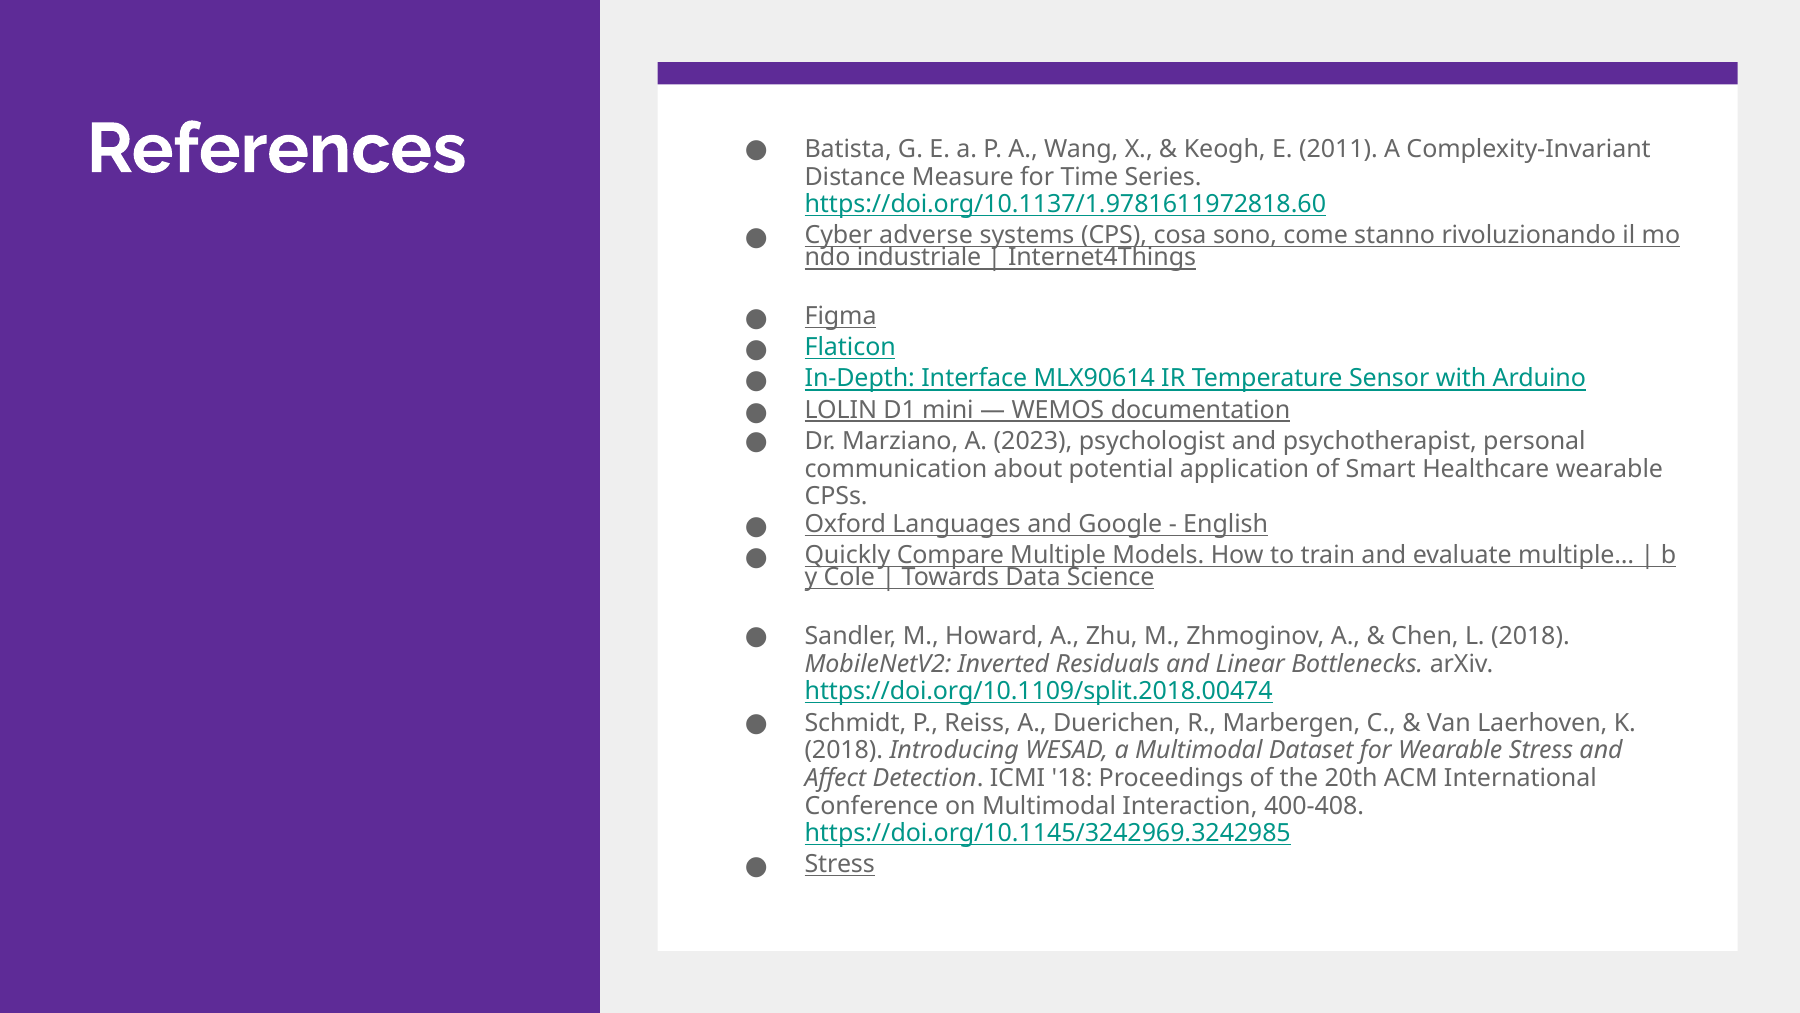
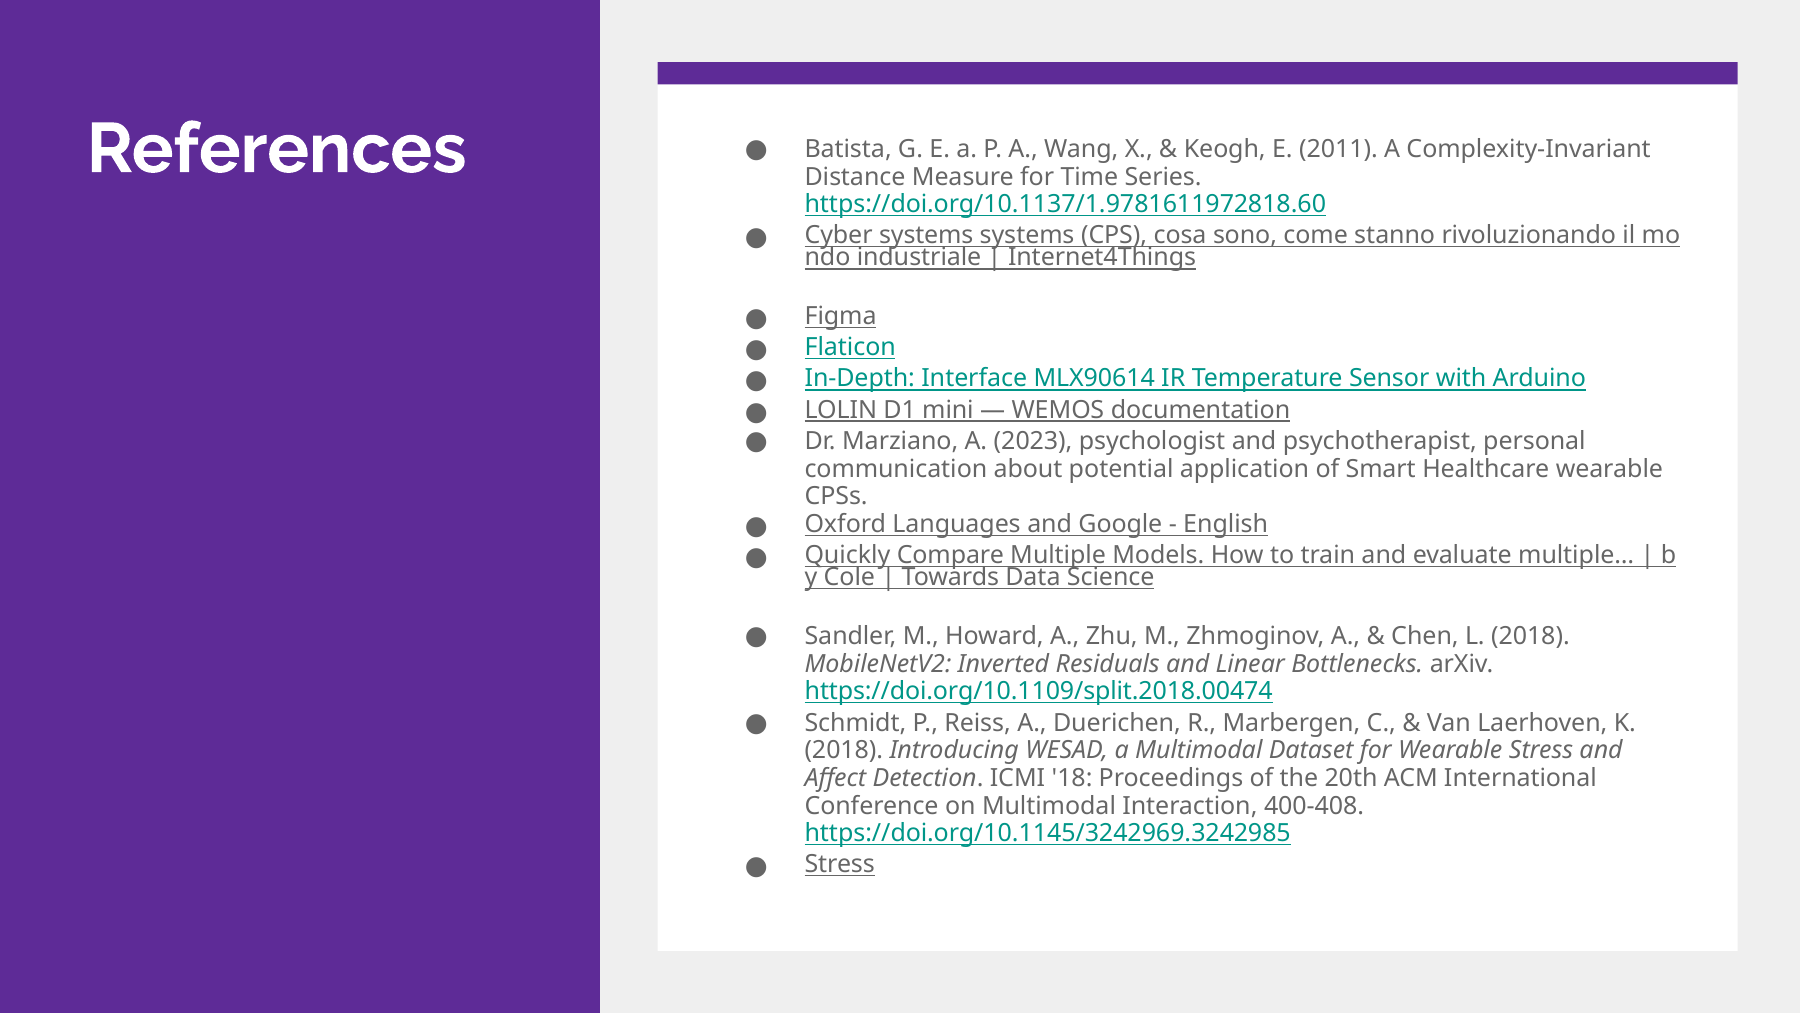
Cyber adverse: adverse -> systems
